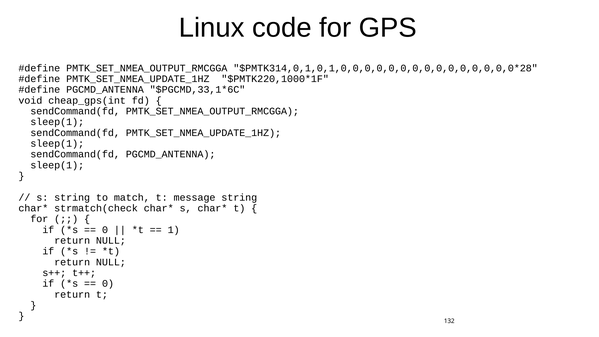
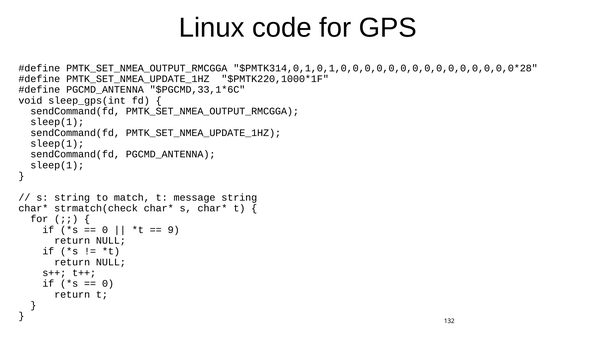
cheap_gps(int: cheap_gps(int -> sleep_gps(int
1: 1 -> 9
